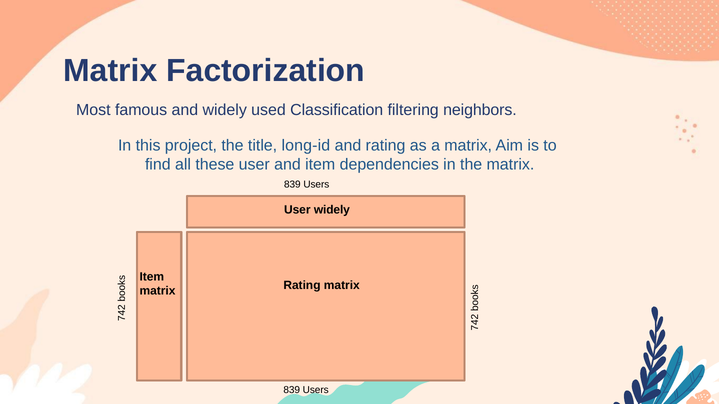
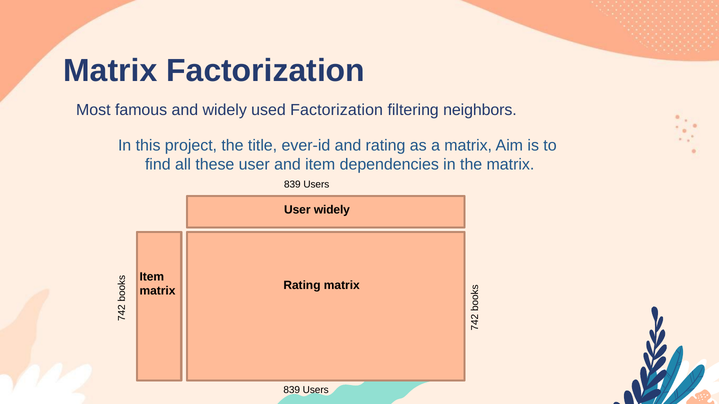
used Classification: Classification -> Factorization
long-id: long-id -> ever-id
